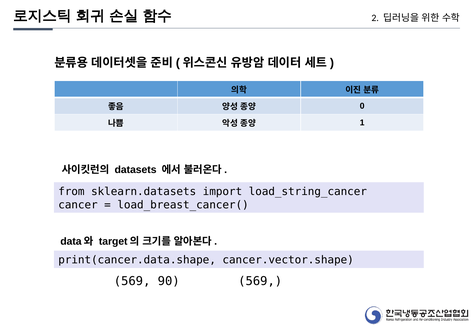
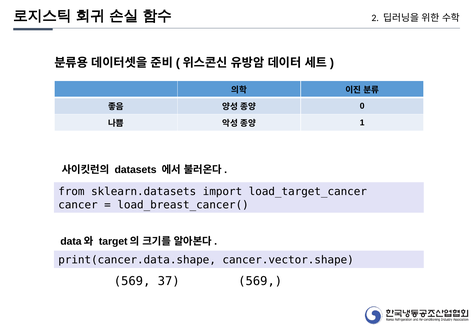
load_string_cancer: load_string_cancer -> load_target_cancer
90: 90 -> 37
